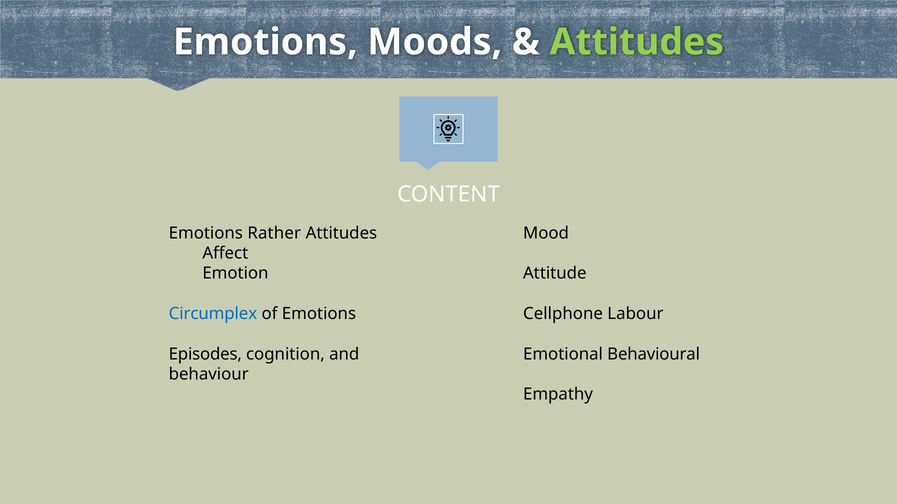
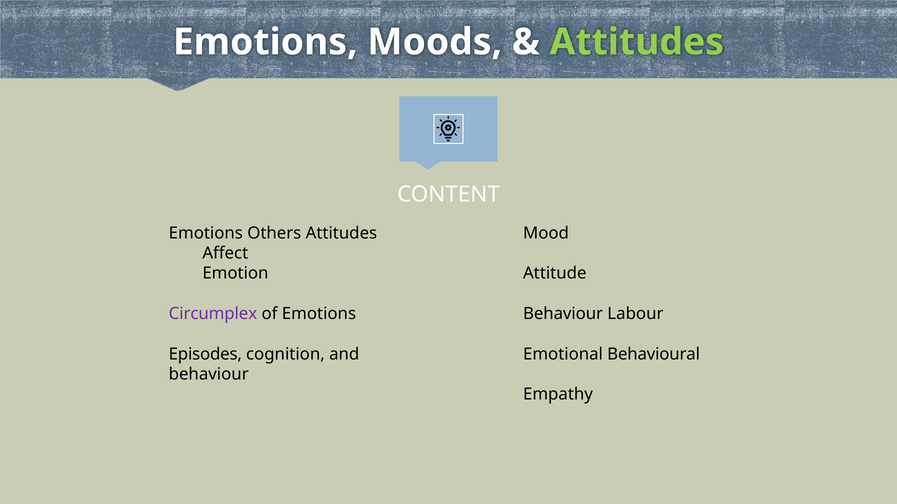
Rather: Rather -> Others
Circumplex colour: blue -> purple
Cellphone at (563, 314): Cellphone -> Behaviour
